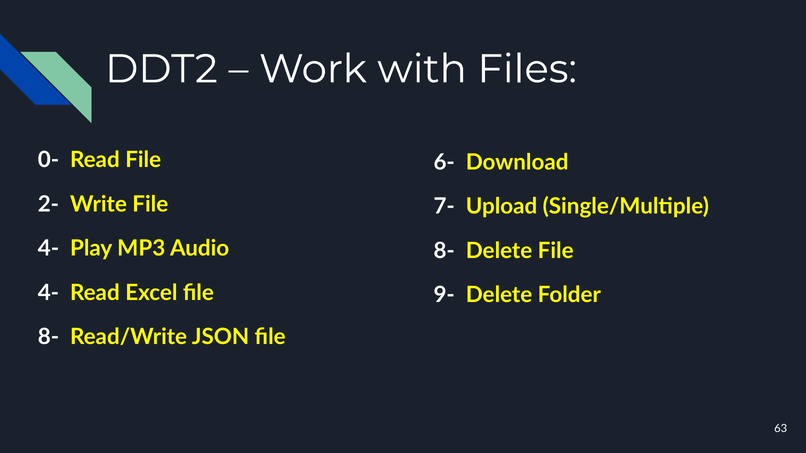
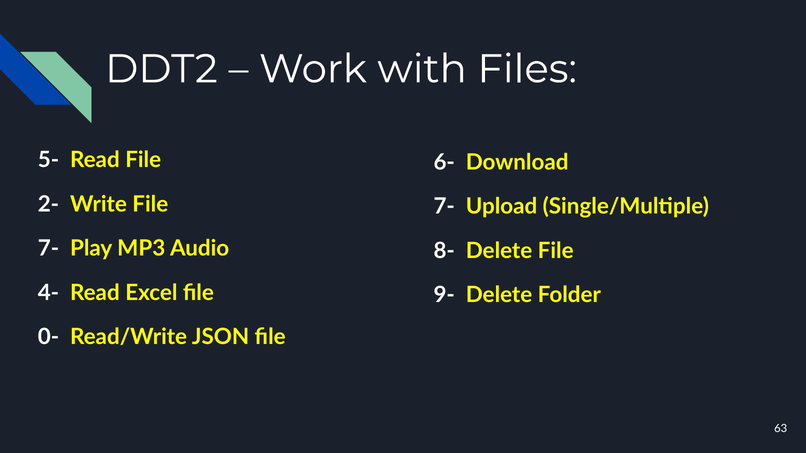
0-: 0- -> 5-
4- at (48, 249): 4- -> 7-
8- at (48, 337): 8- -> 0-
